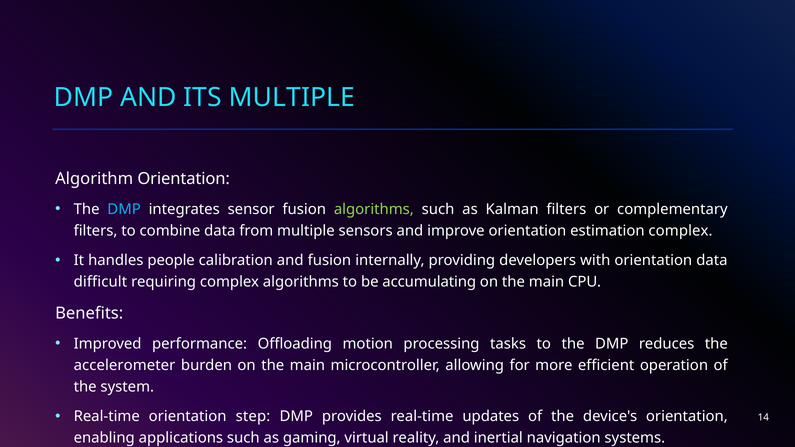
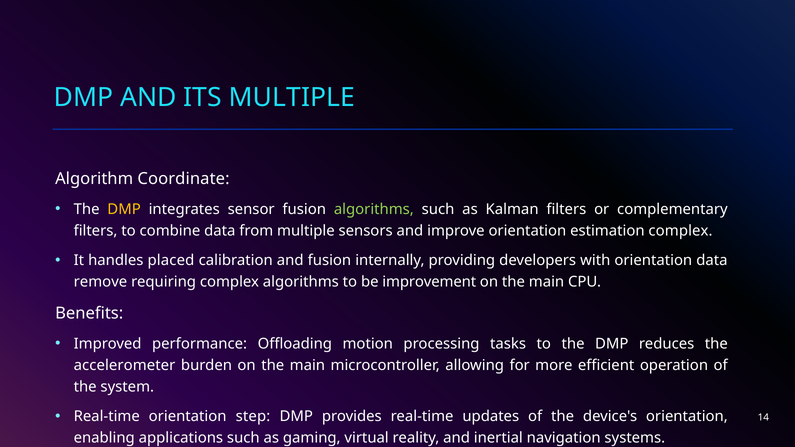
Algorithm Orientation: Orientation -> Coordinate
DMP at (124, 209) colour: light blue -> yellow
people: people -> placed
difficult: difficult -> remove
accumulating: accumulating -> improvement
